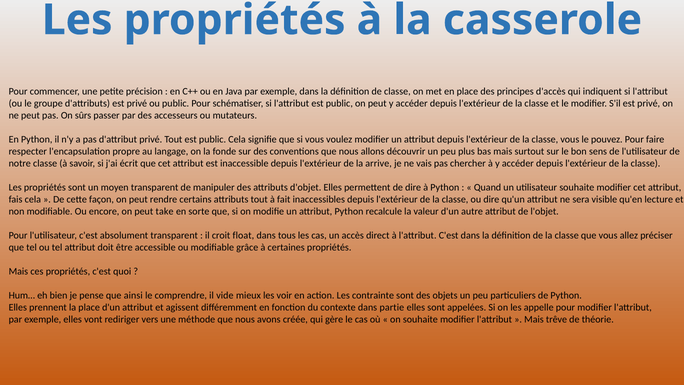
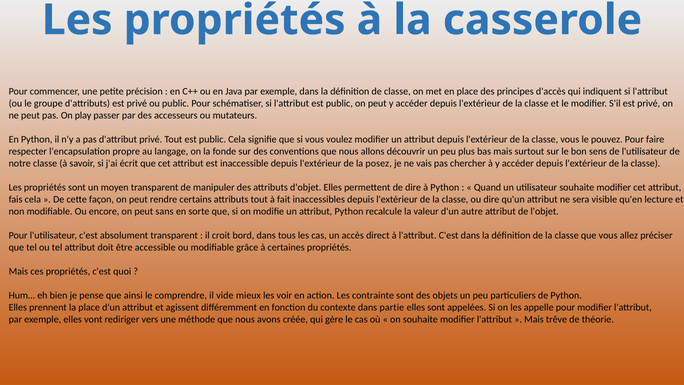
sûrs: sûrs -> play
arrive: arrive -> posez
take: take -> sans
float: float -> bord
